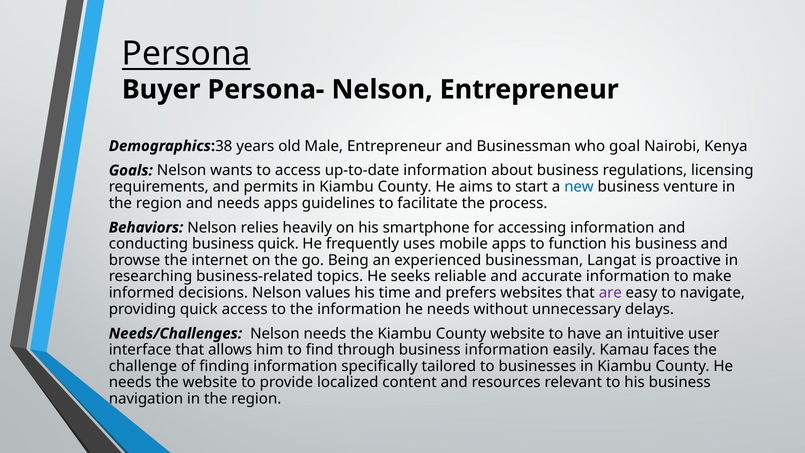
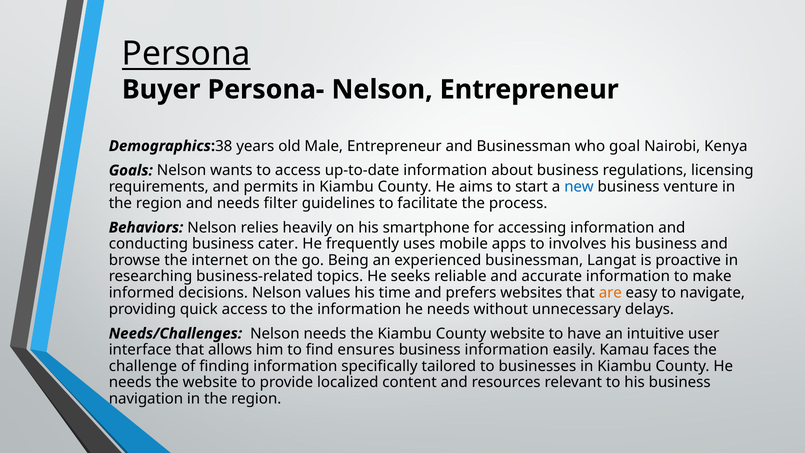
needs apps: apps -> filter
business quick: quick -> cater
function: function -> involves
are colour: purple -> orange
through: through -> ensures
